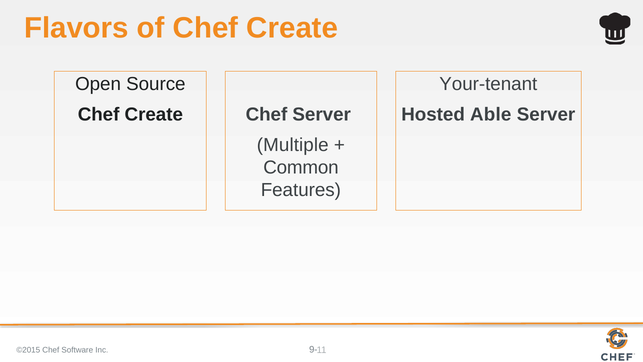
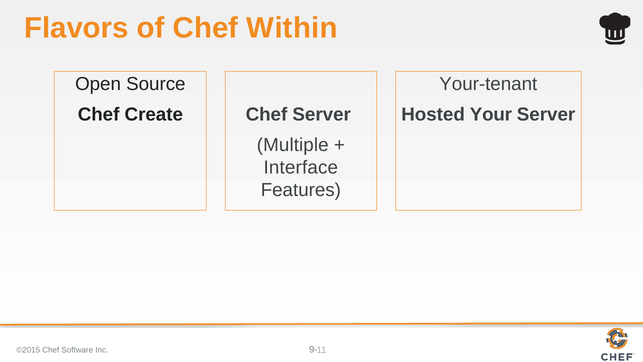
of Chef Create: Create -> Within
Able: Able -> Your
Common: Common -> Interface
